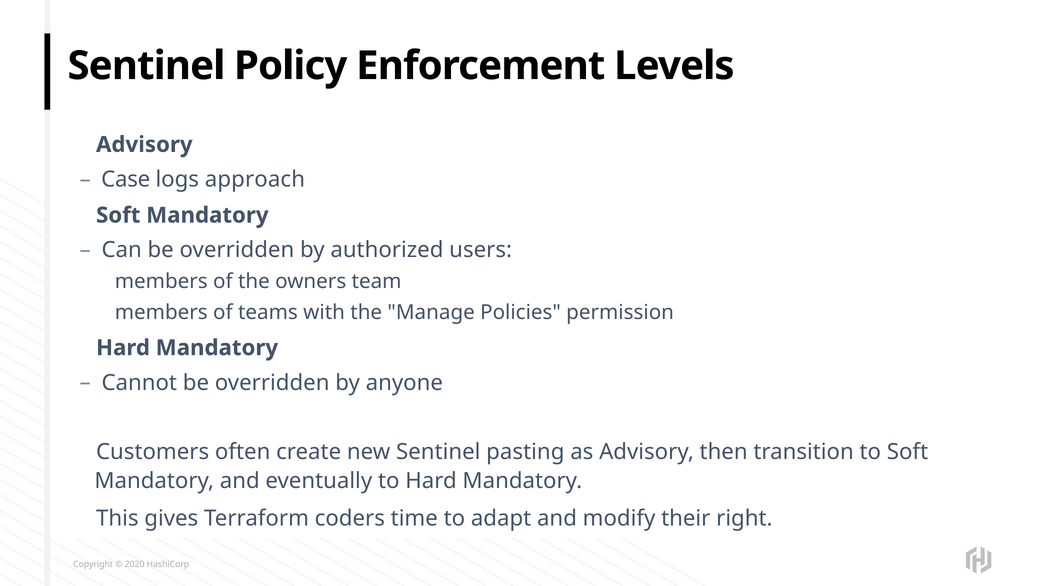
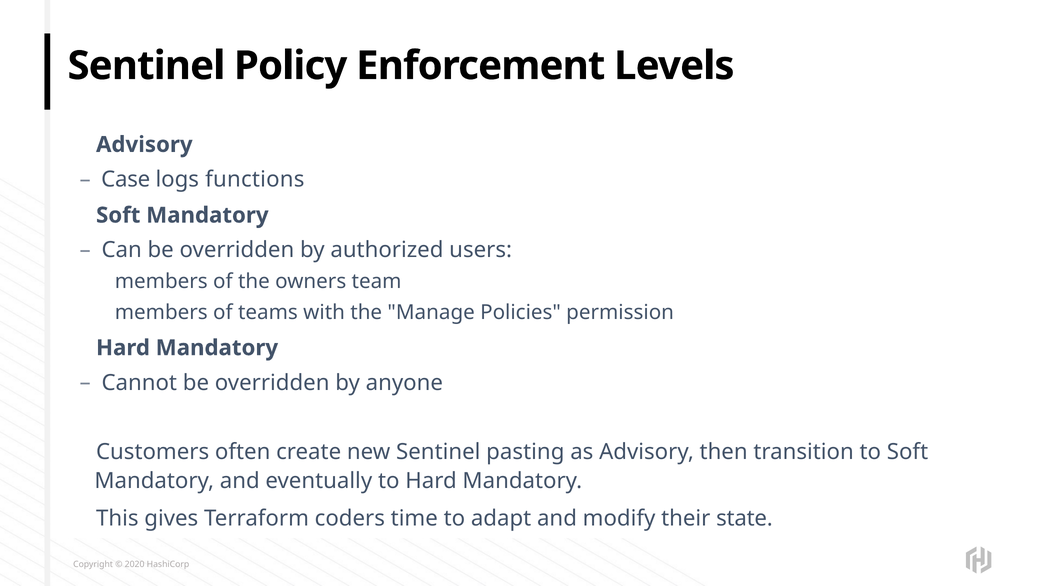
approach: approach -> functions
right: right -> state
